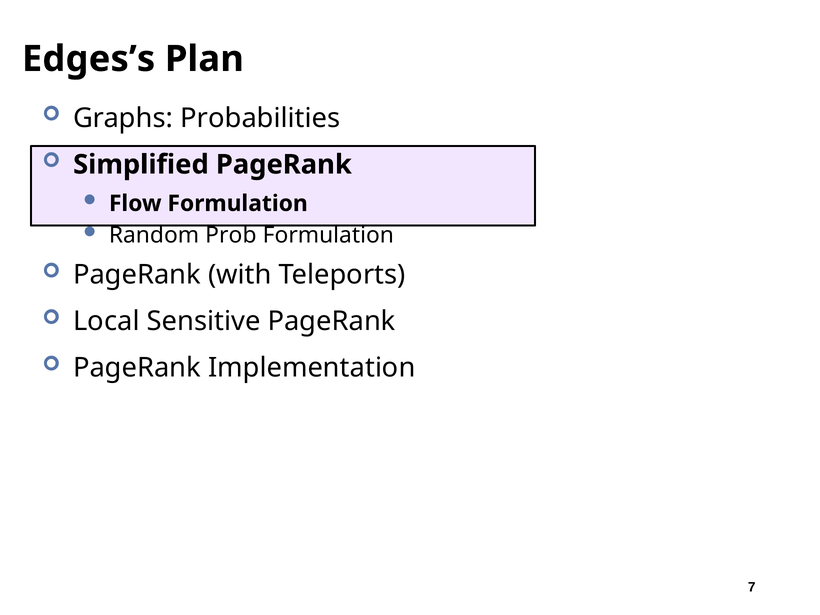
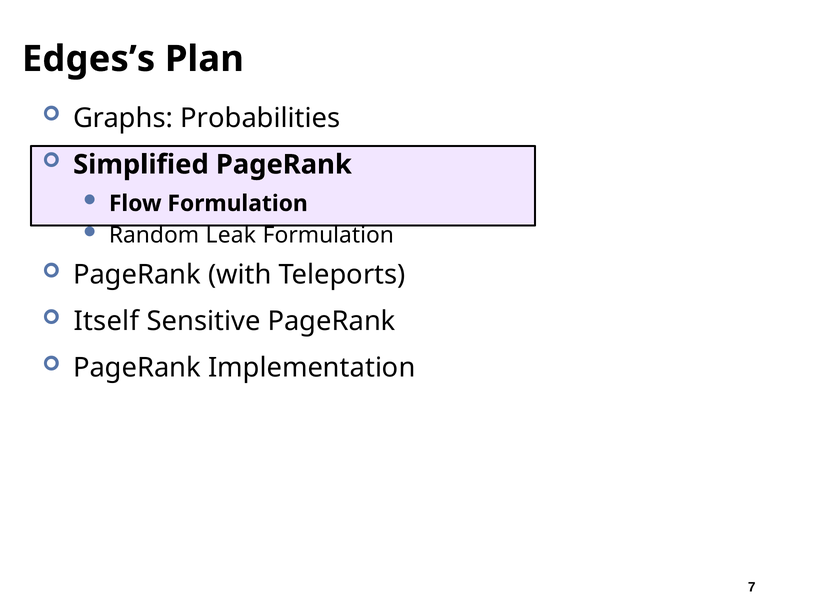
Prob: Prob -> Leak
Local: Local -> Itself
